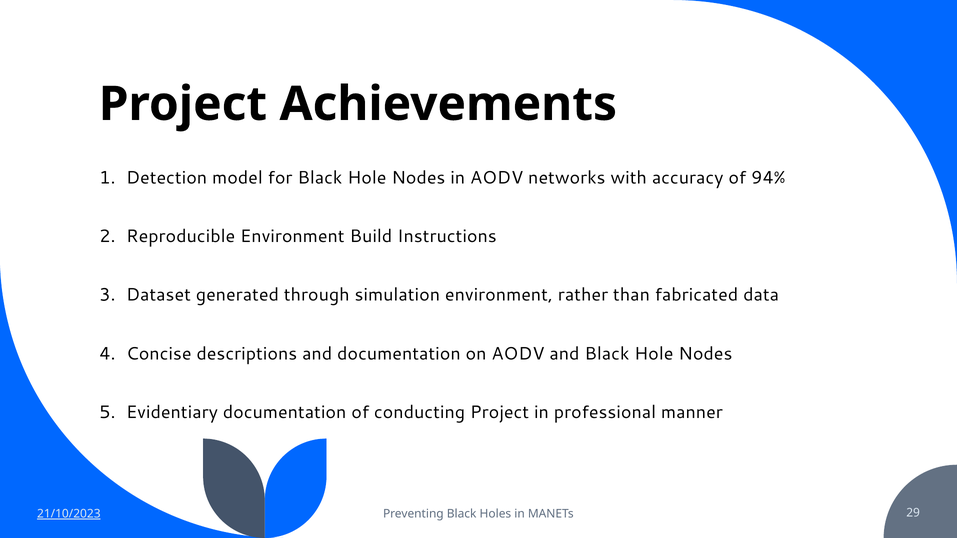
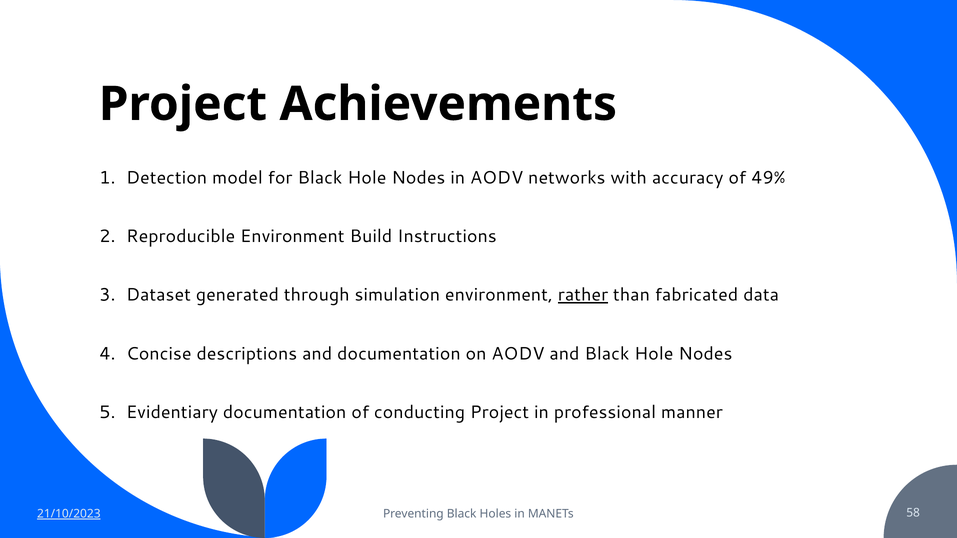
94%: 94% -> 49%
rather underline: none -> present
29: 29 -> 58
